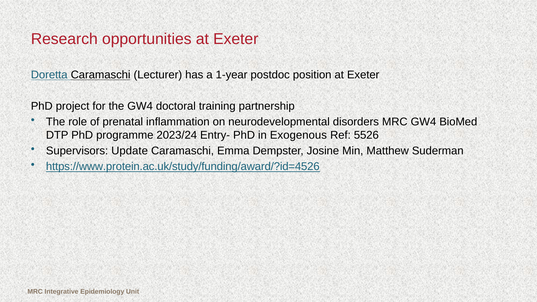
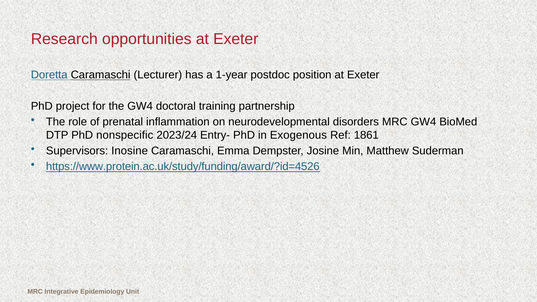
programme: programme -> nonspecific
5526: 5526 -> 1861
Update: Update -> Inosine
